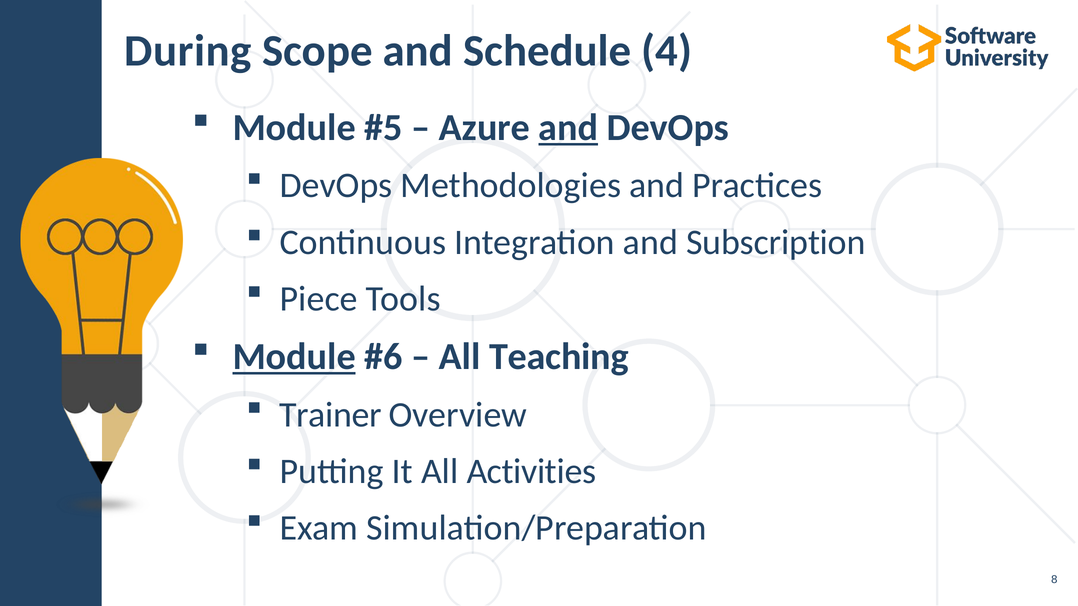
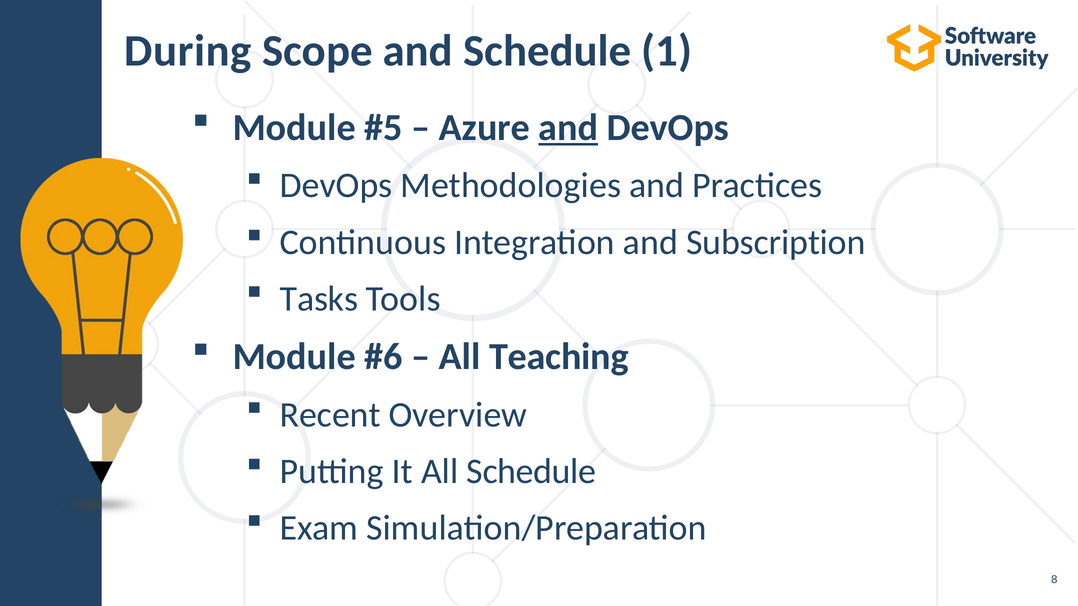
4: 4 -> 1
Piece: Piece -> Tasks
Module at (294, 357) underline: present -> none
Trainer: Trainer -> Recent
All Activities: Activities -> Schedule
